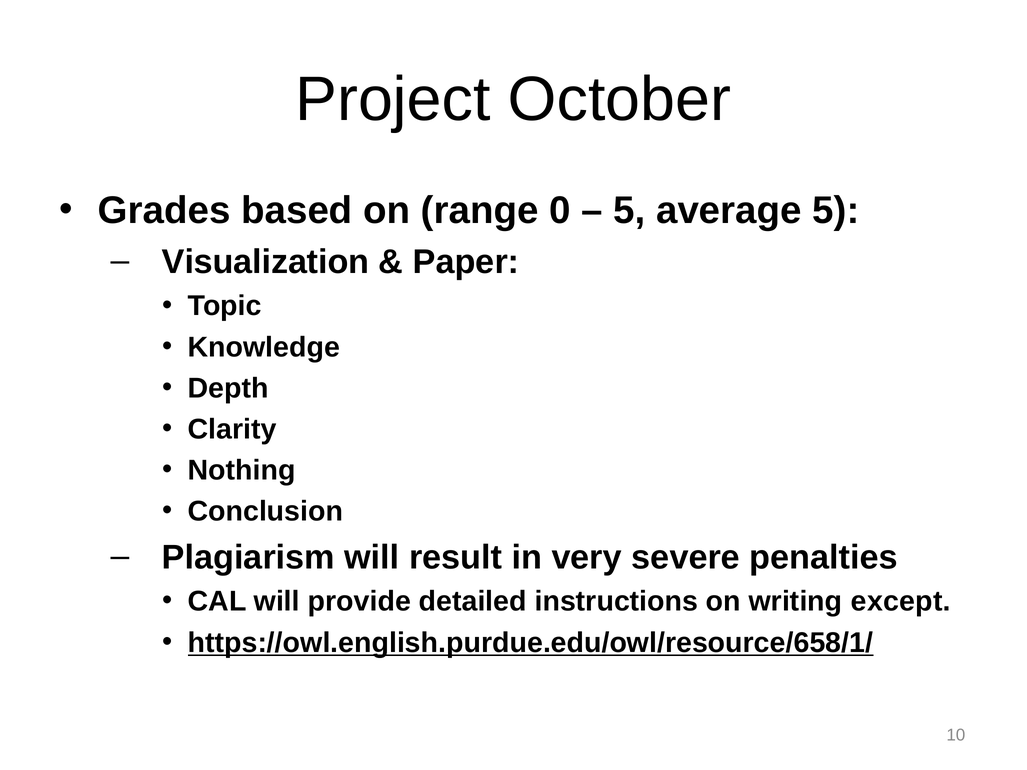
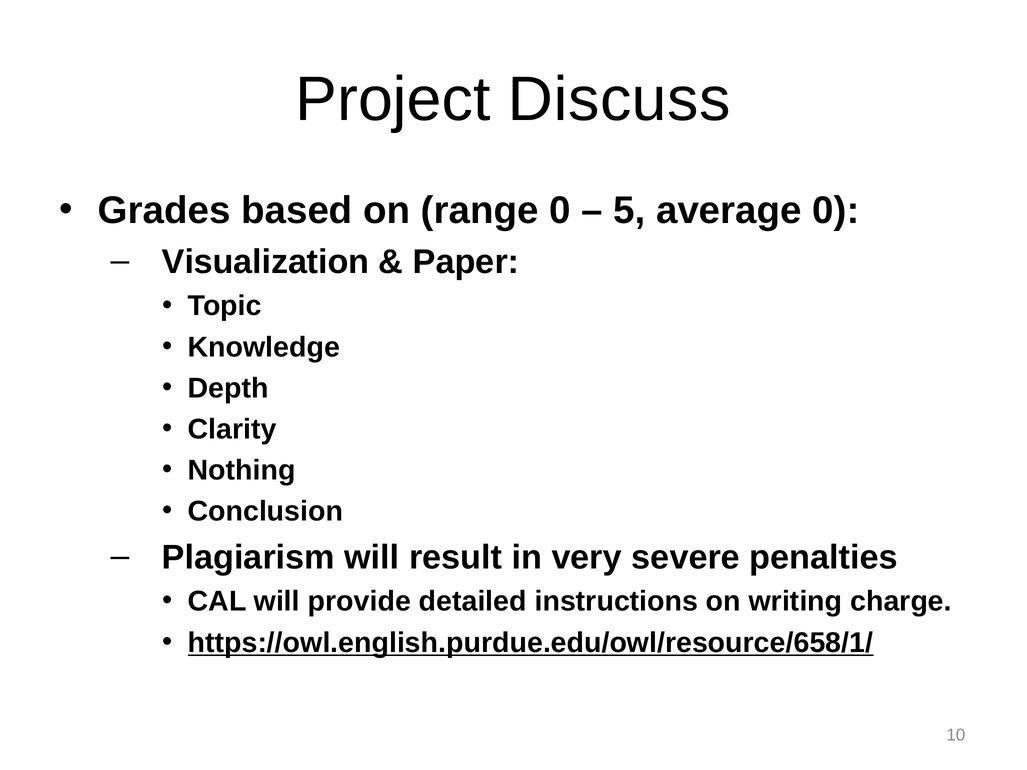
October: October -> Discuss
average 5: 5 -> 0
except: except -> charge
